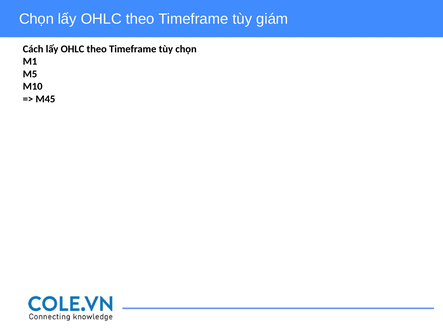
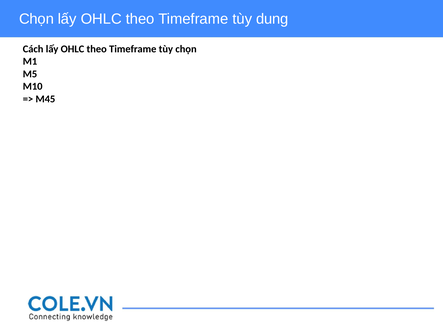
giám: giám -> dung
